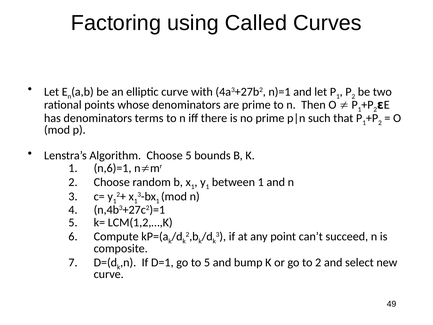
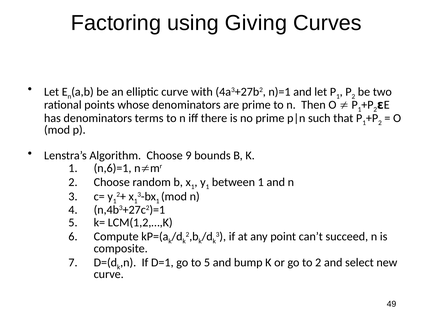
Called: Called -> Giving
Choose 5: 5 -> 9
